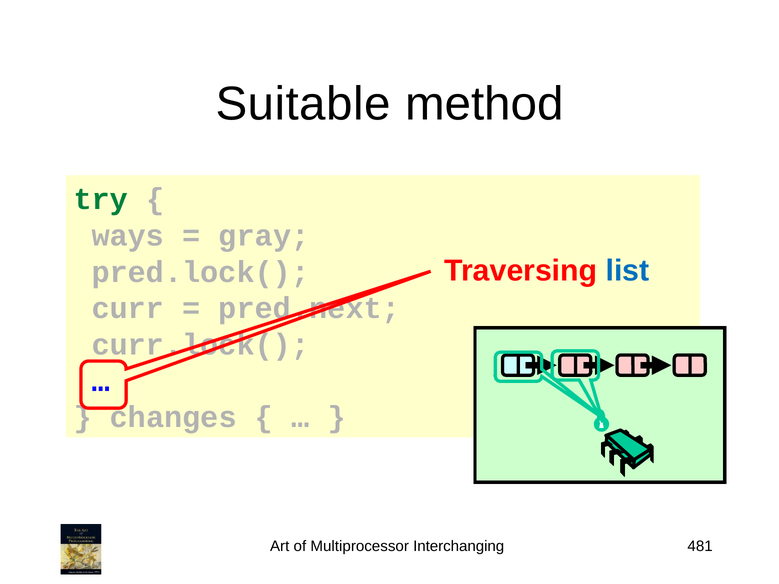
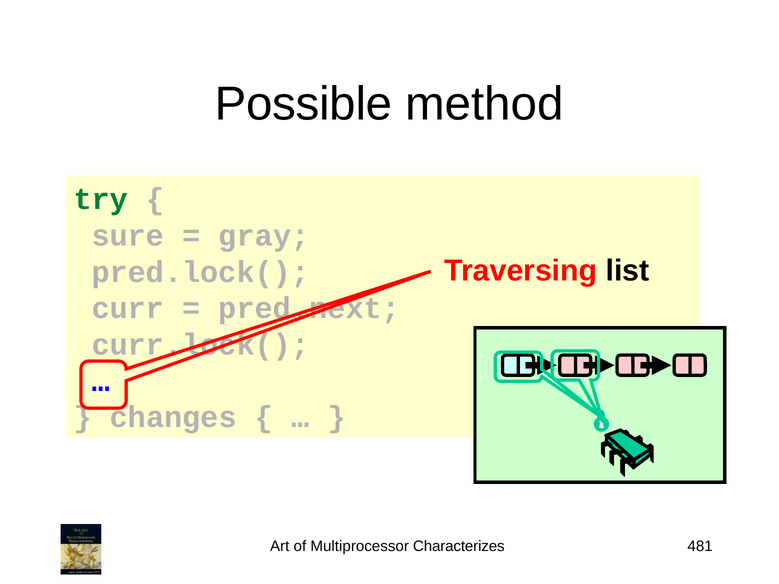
Suitable: Suitable -> Possible
ways: ways -> sure
list colour: blue -> black
Interchanging: Interchanging -> Characterizes
